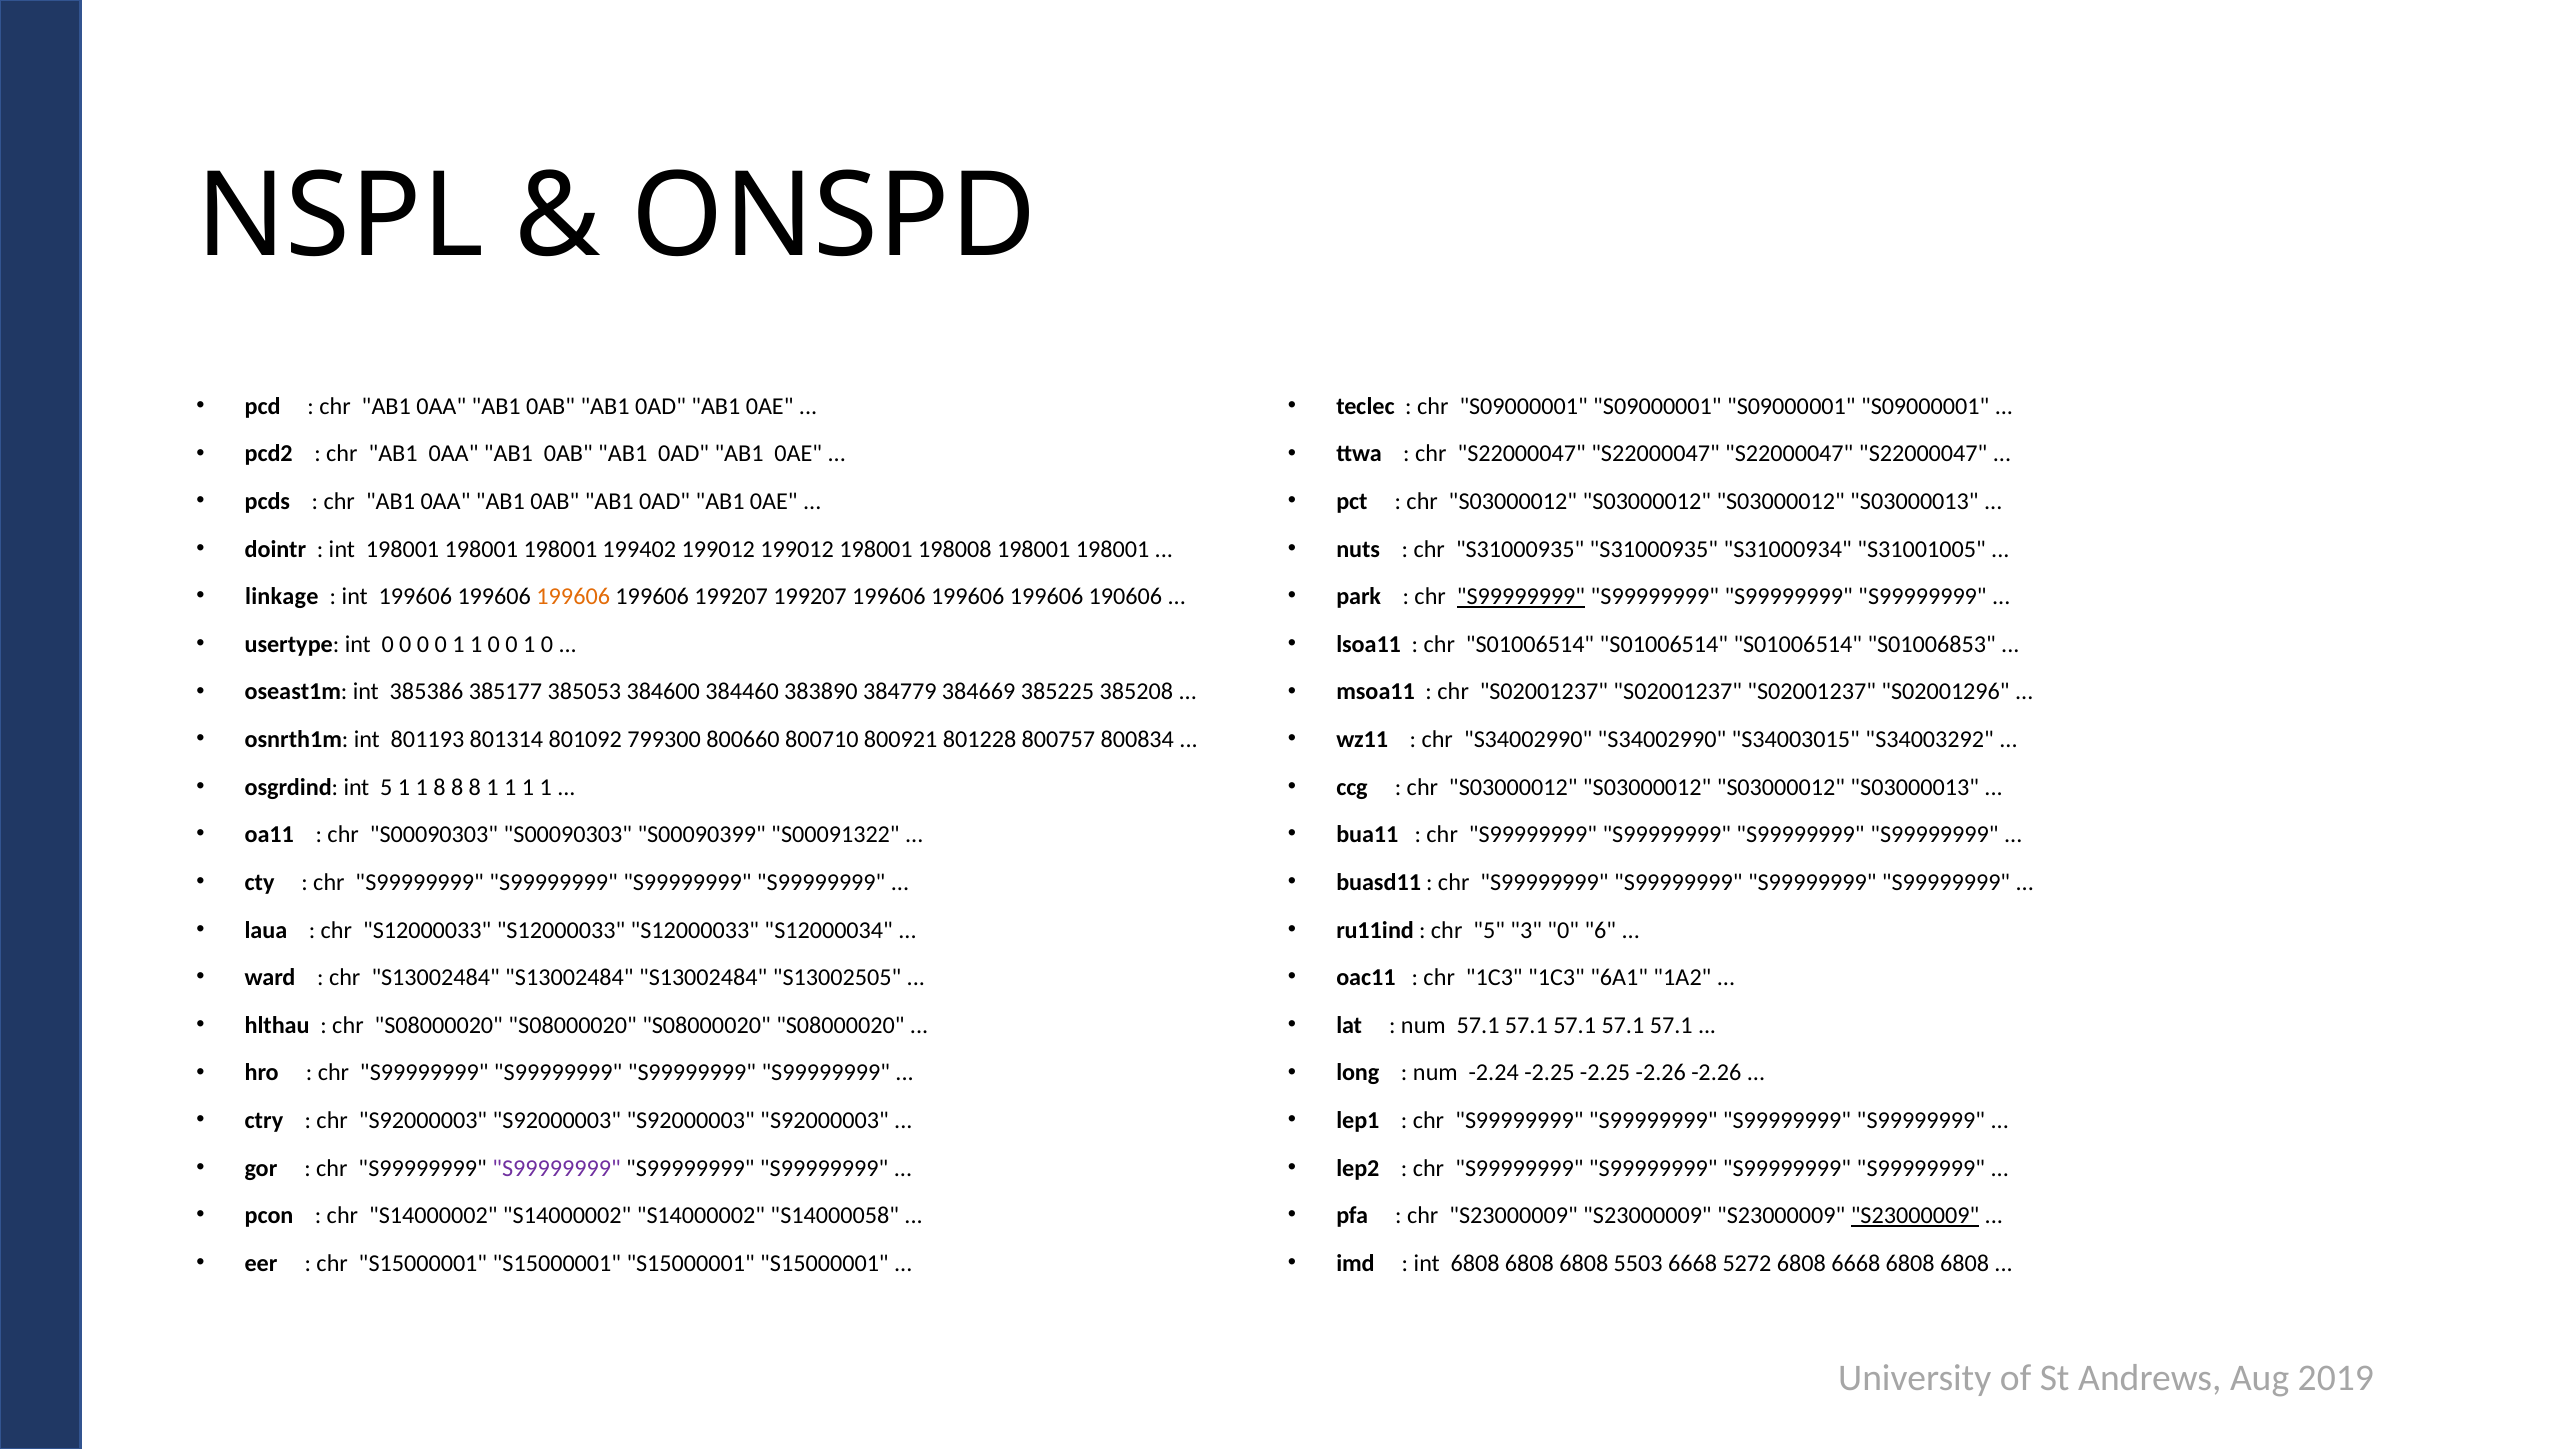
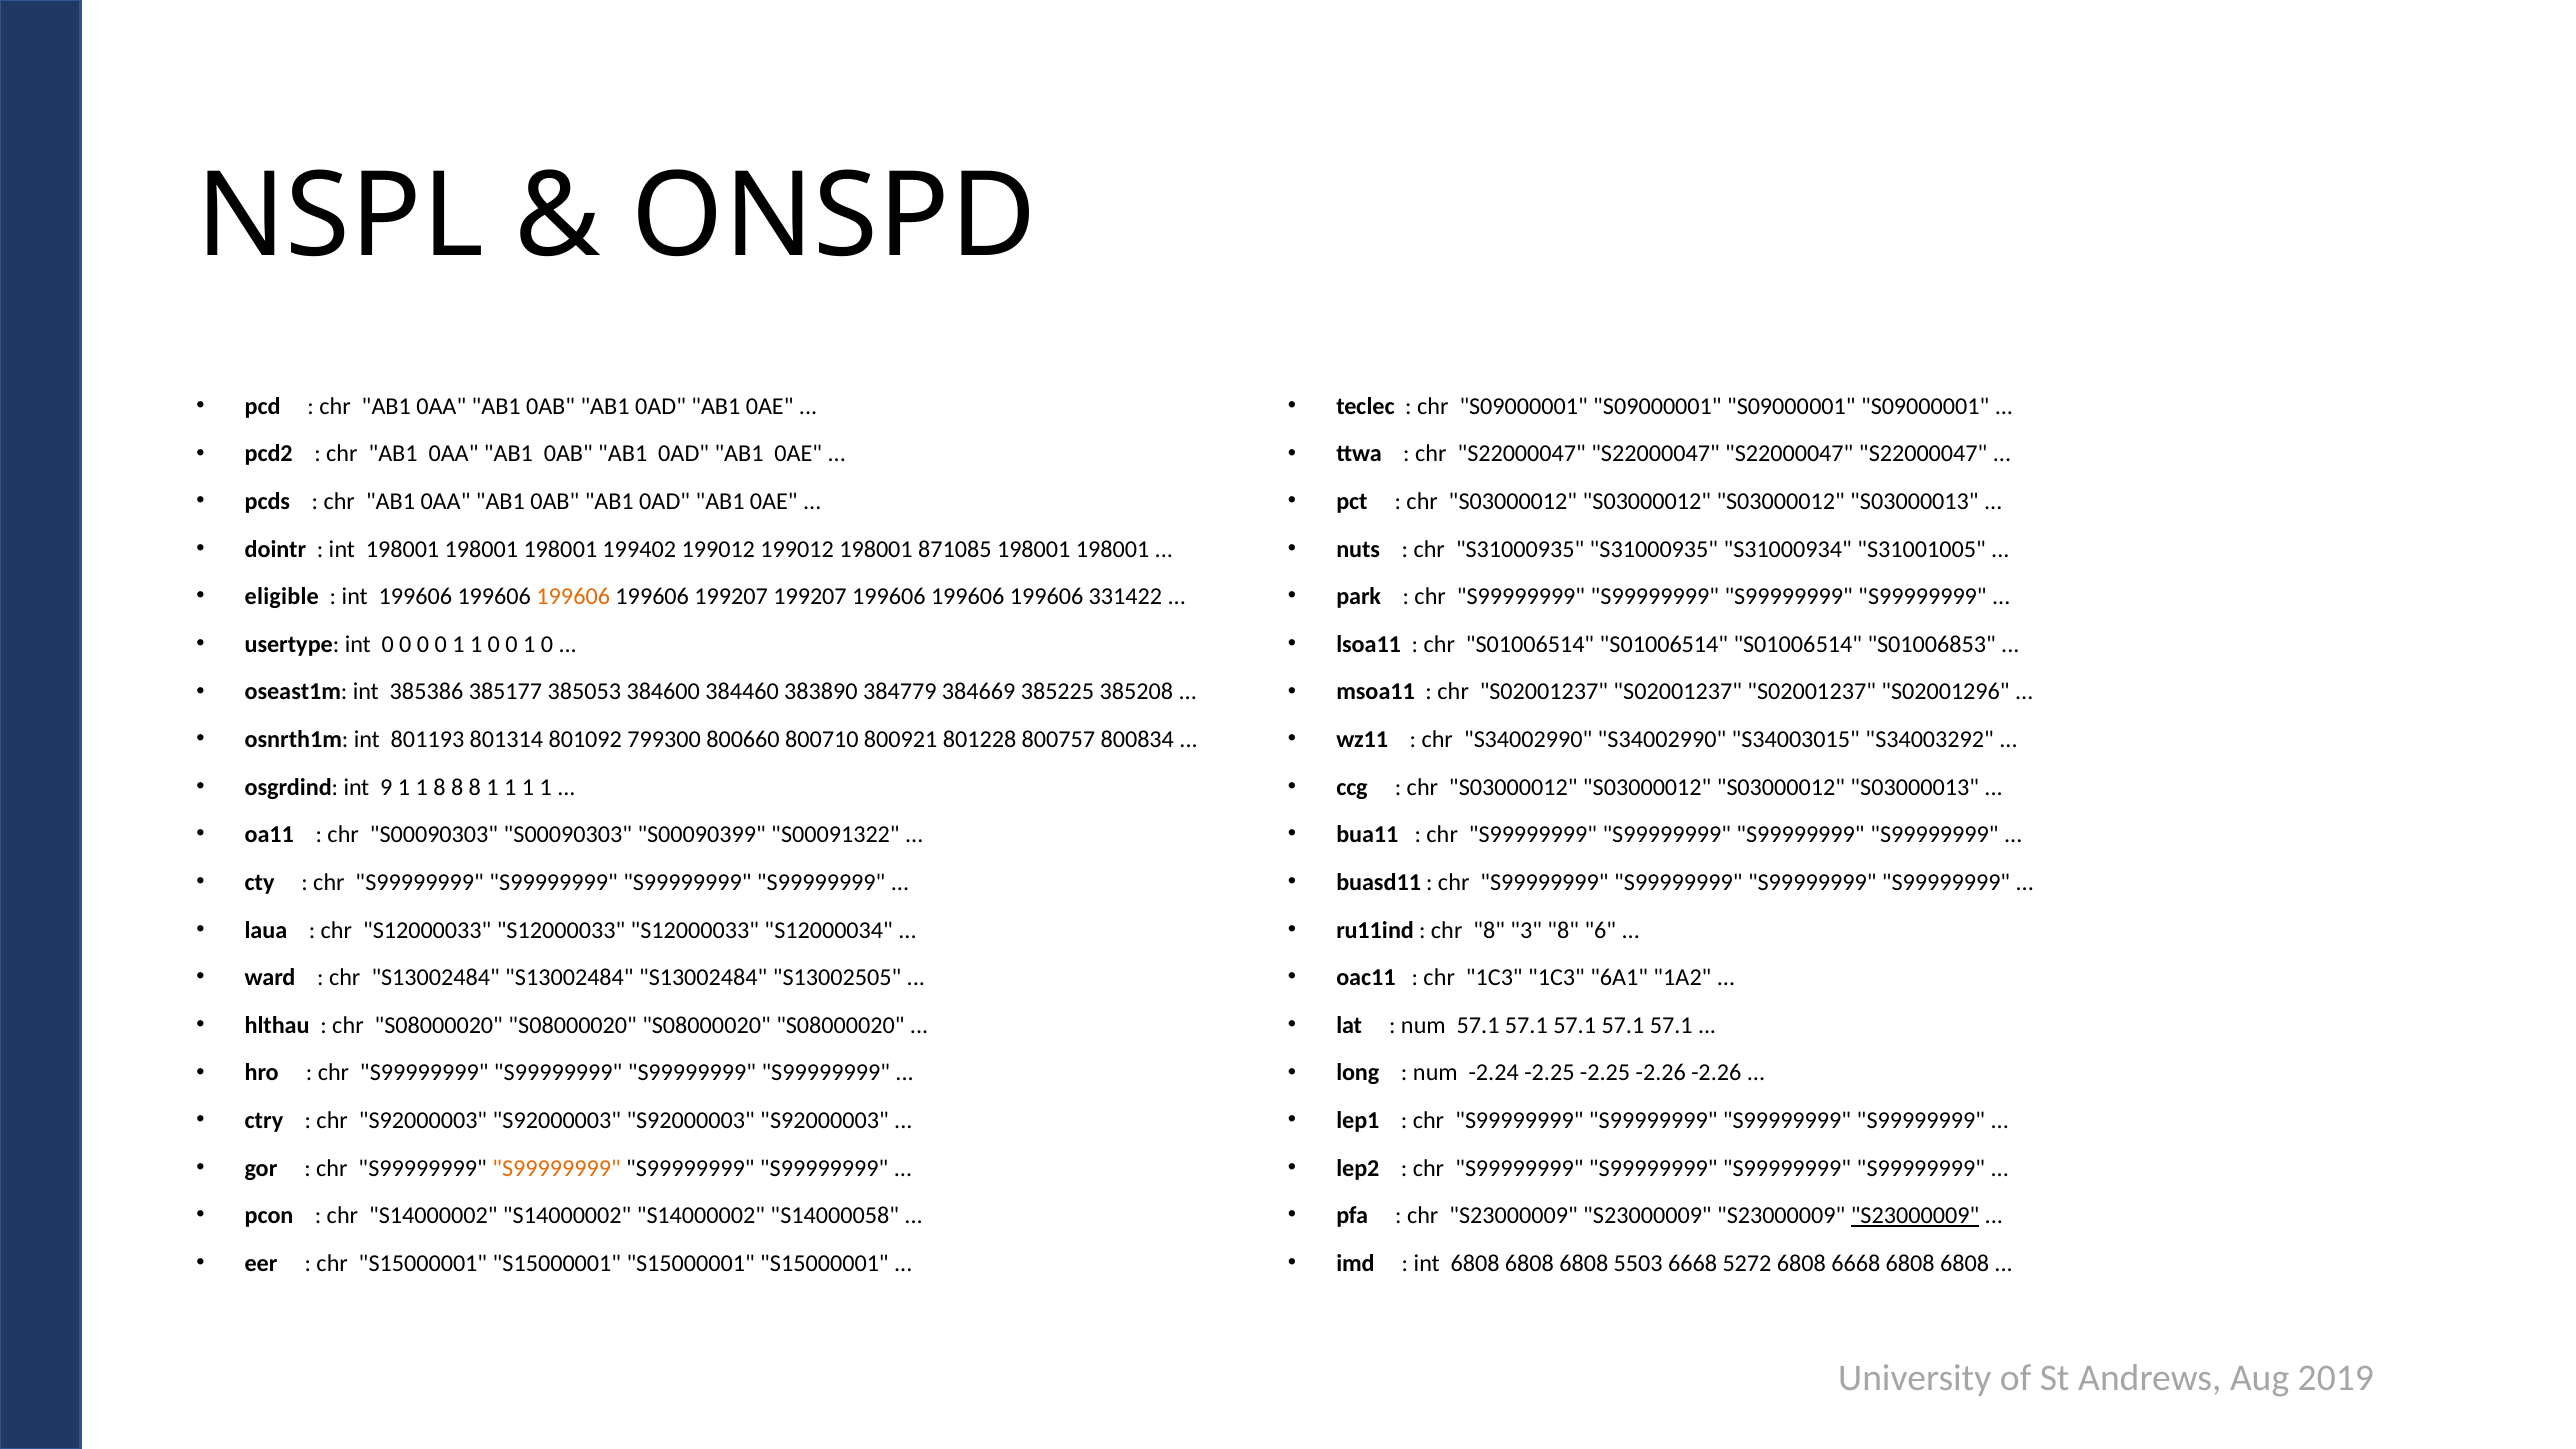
198008: 198008 -> 871085
linkage: linkage -> eligible
190606: 190606 -> 331422
S99999999 at (1521, 597) underline: present -> none
int 5: 5 -> 9
chr 5: 5 -> 8
3 0: 0 -> 8
S99999999 at (557, 1168) colour: purple -> orange
